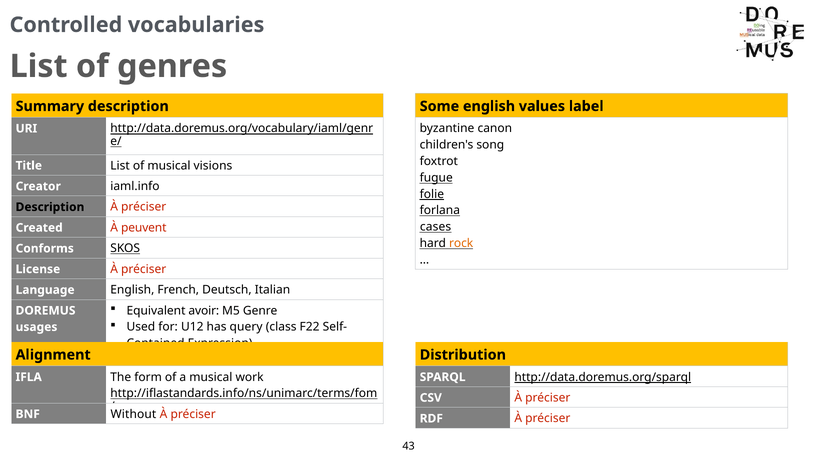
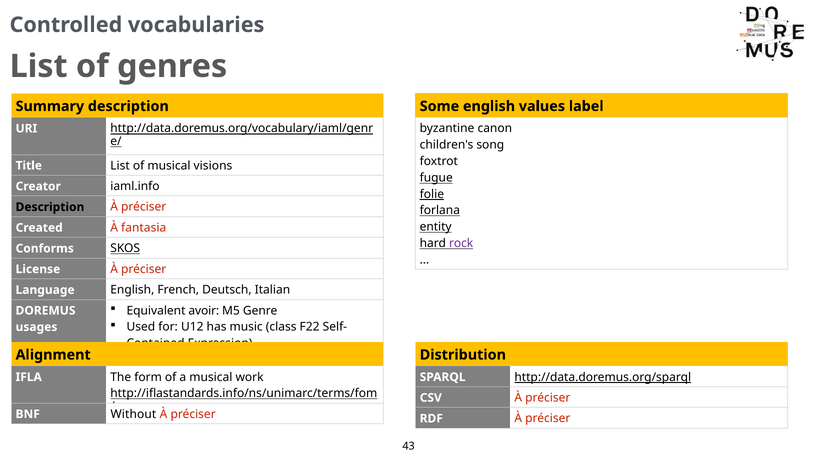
cases: cases -> entity
peuvent: peuvent -> fantasia
rock colour: orange -> purple
query: query -> music
